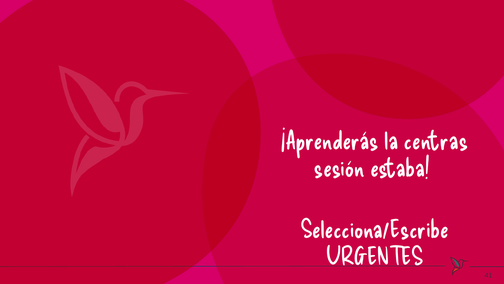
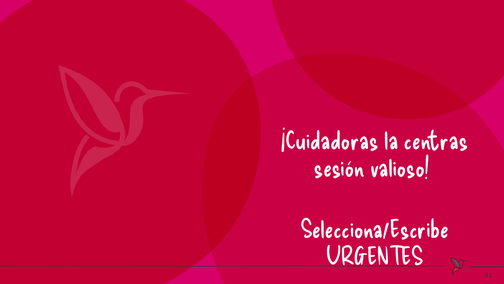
¡Aprenderás: ¡Aprenderás -> ¡Cuidadoras
estaba: estaba -> valioso
